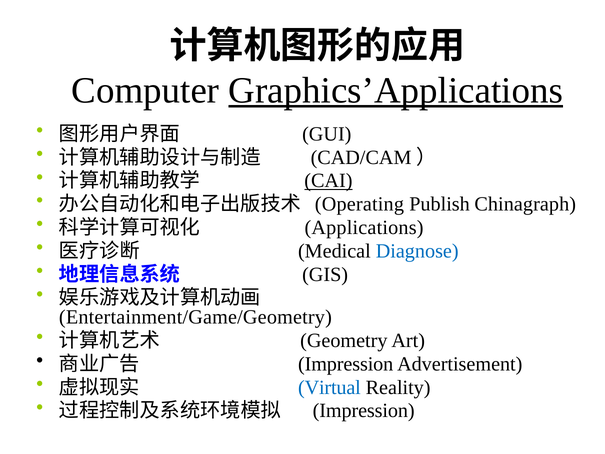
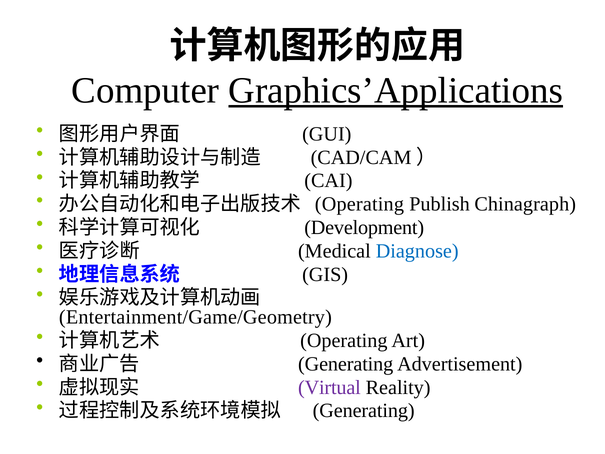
CAI underline: present -> none
Applications: Applications -> Development
Geometry at (344, 340): Geometry -> Operating
Impression at (346, 364): Impression -> Generating
Virtual colour: blue -> purple
Impression at (364, 411): Impression -> Generating
